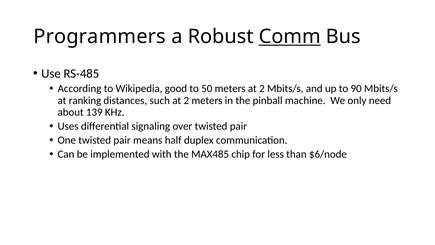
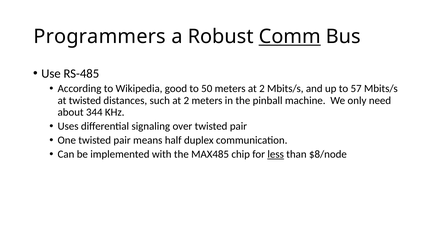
90: 90 -> 57
at ranking: ranking -> twisted
139: 139 -> 344
less underline: none -> present
$6/node: $6/node -> $8/node
